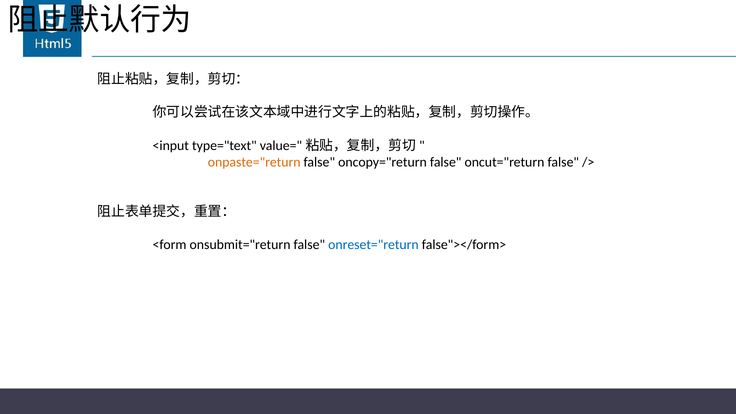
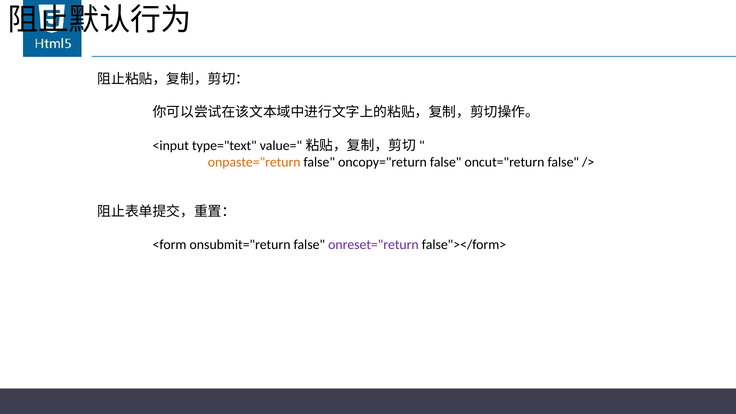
onreset="return colour: blue -> purple
